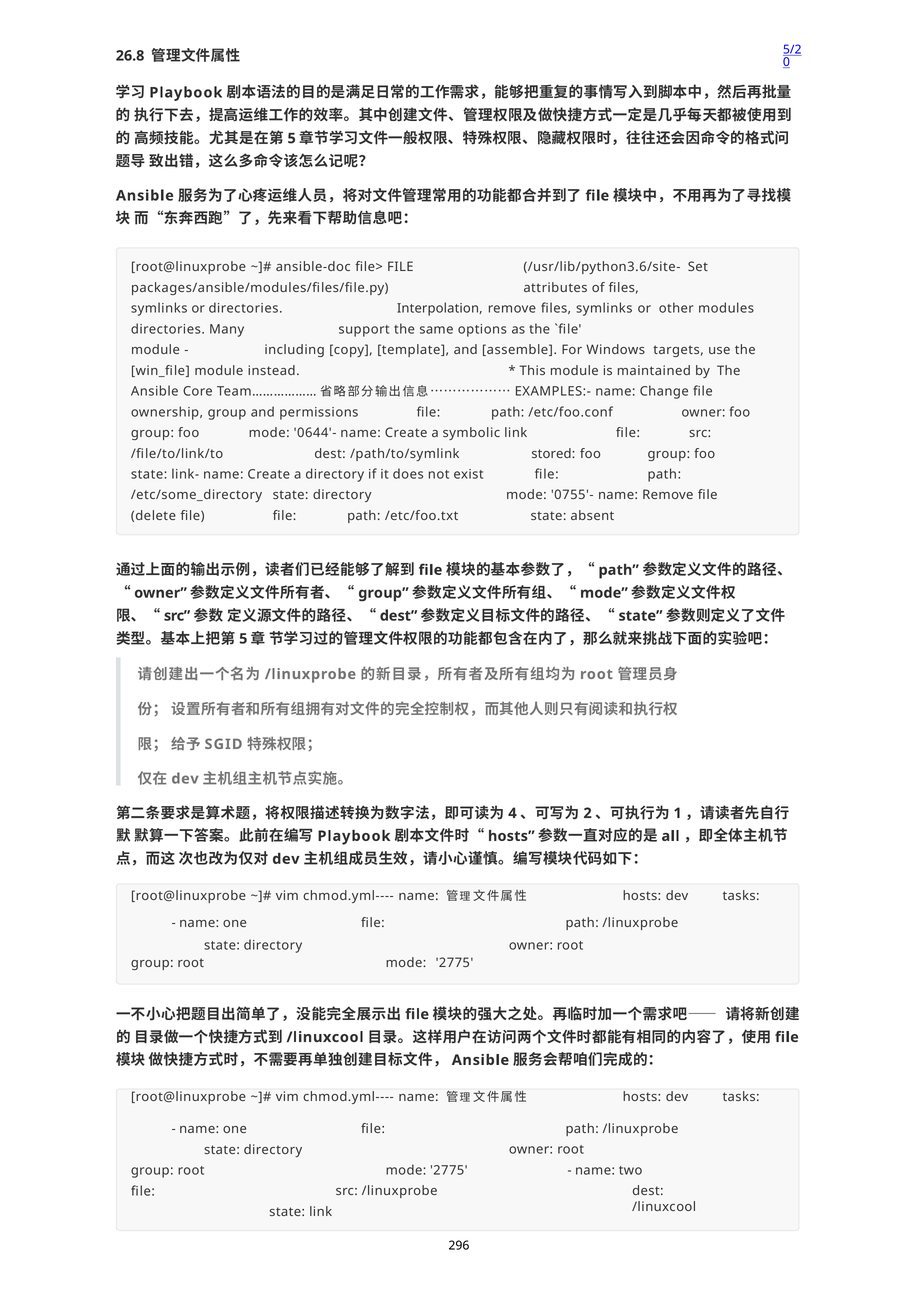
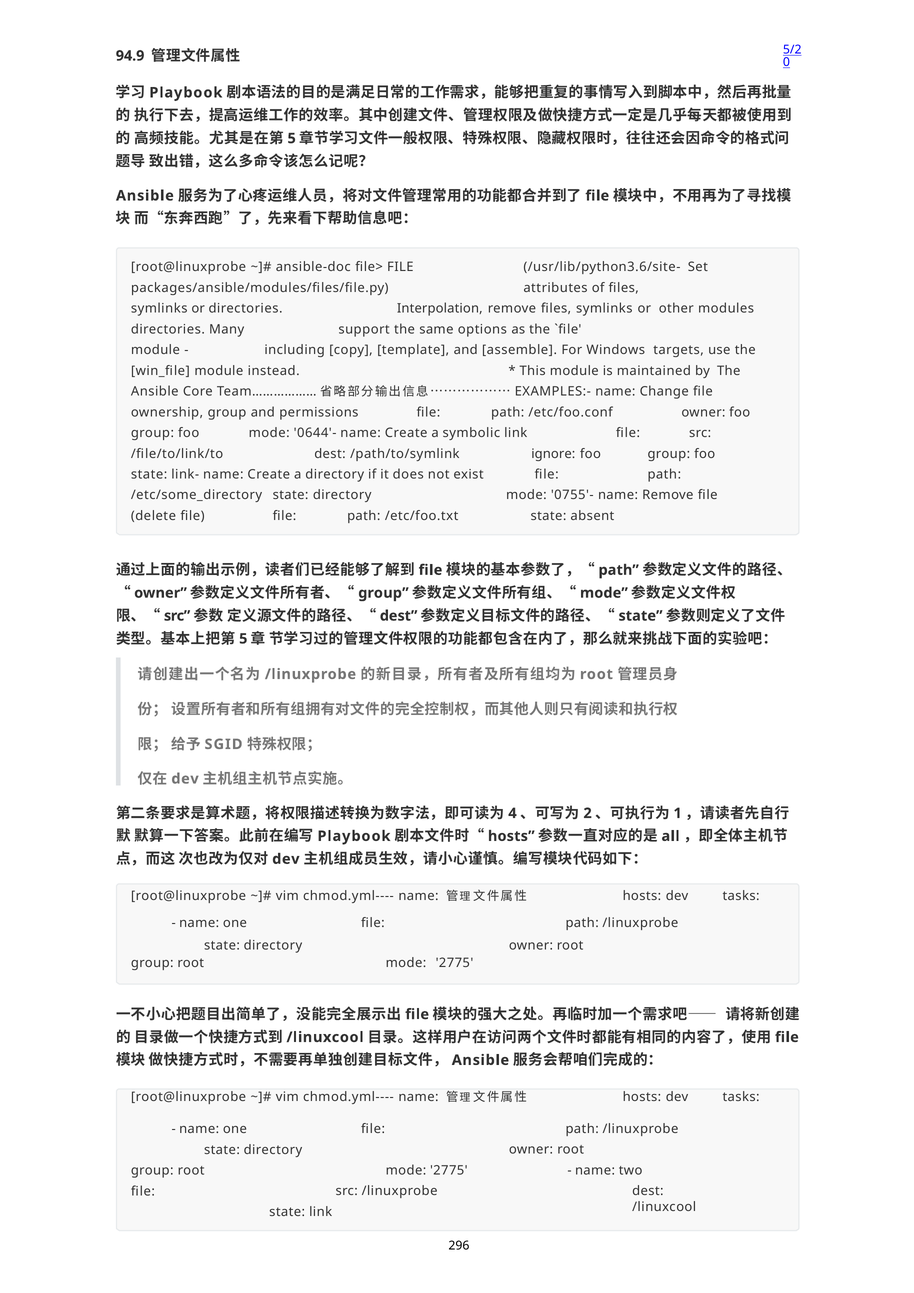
26.8: 26.8 -> 94.9
stored: stored -> ignore
